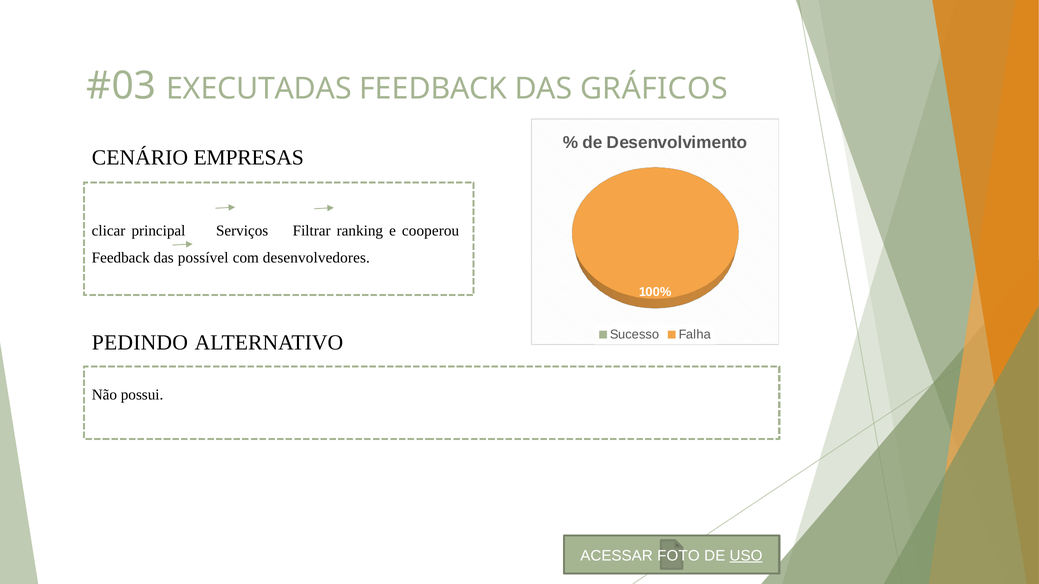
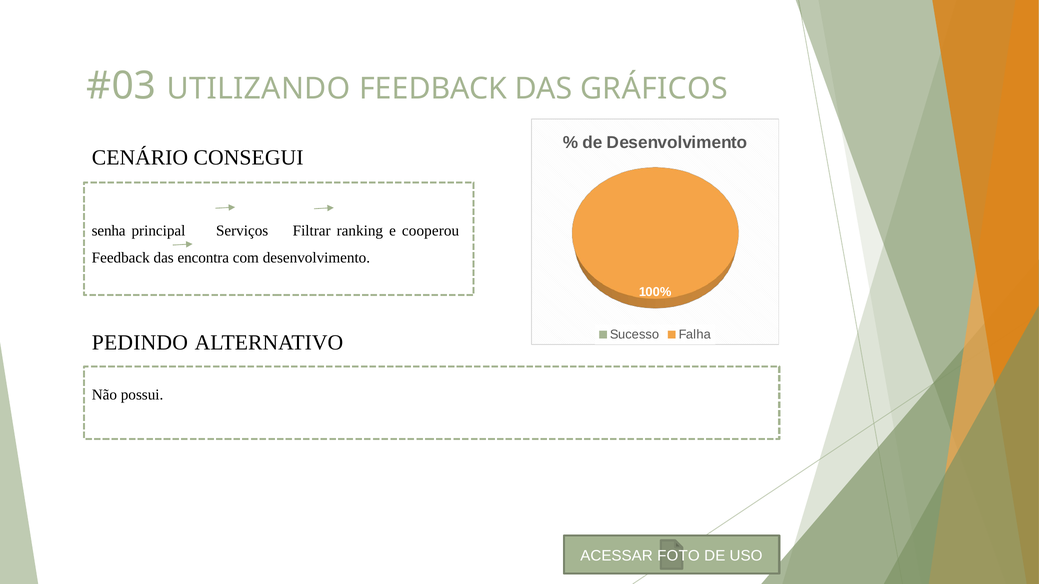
EXECUTADAS: EXECUTADAS -> UTILIZANDO
EMPRESAS: EMPRESAS -> CONSEGUI
clicar: clicar -> senha
possível: possível -> encontra
com desenvolvedores: desenvolvedores -> desenvolvimento
USO underline: present -> none
